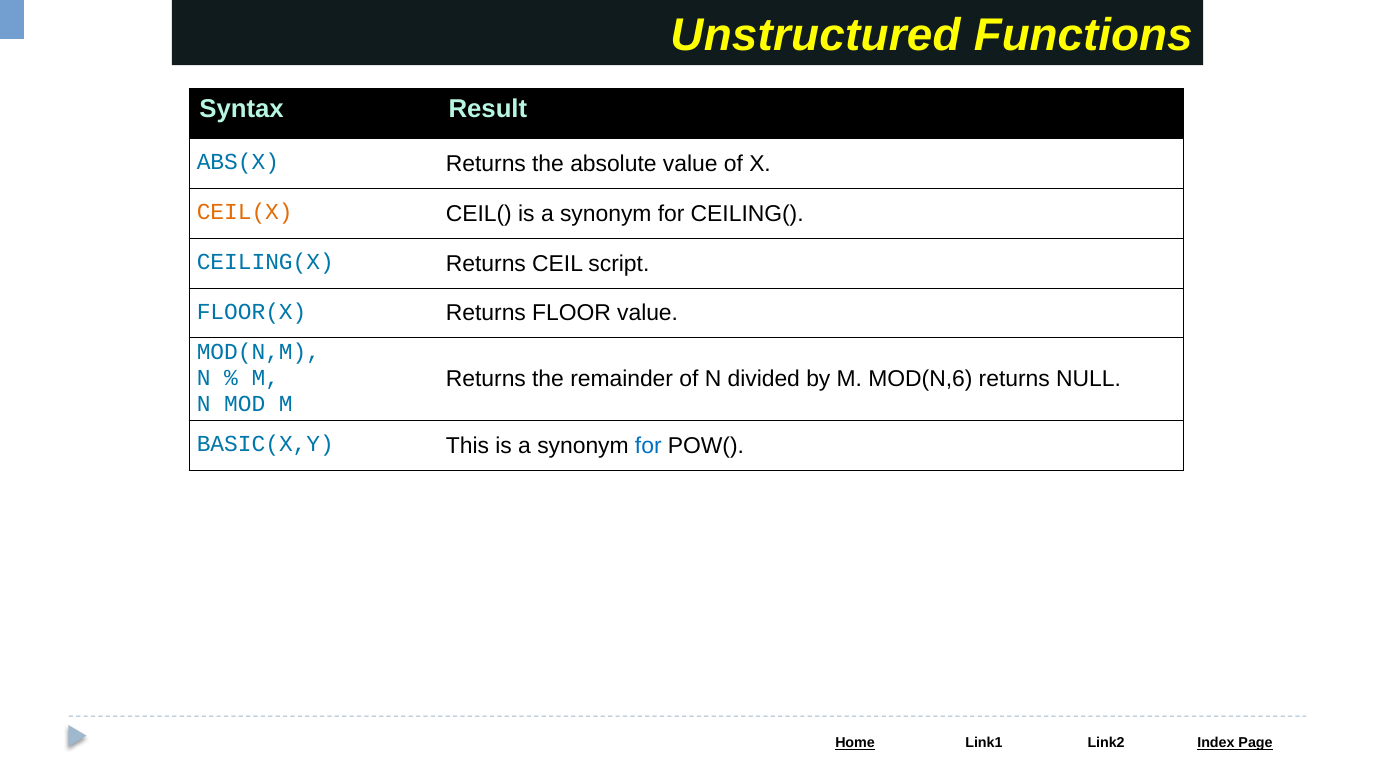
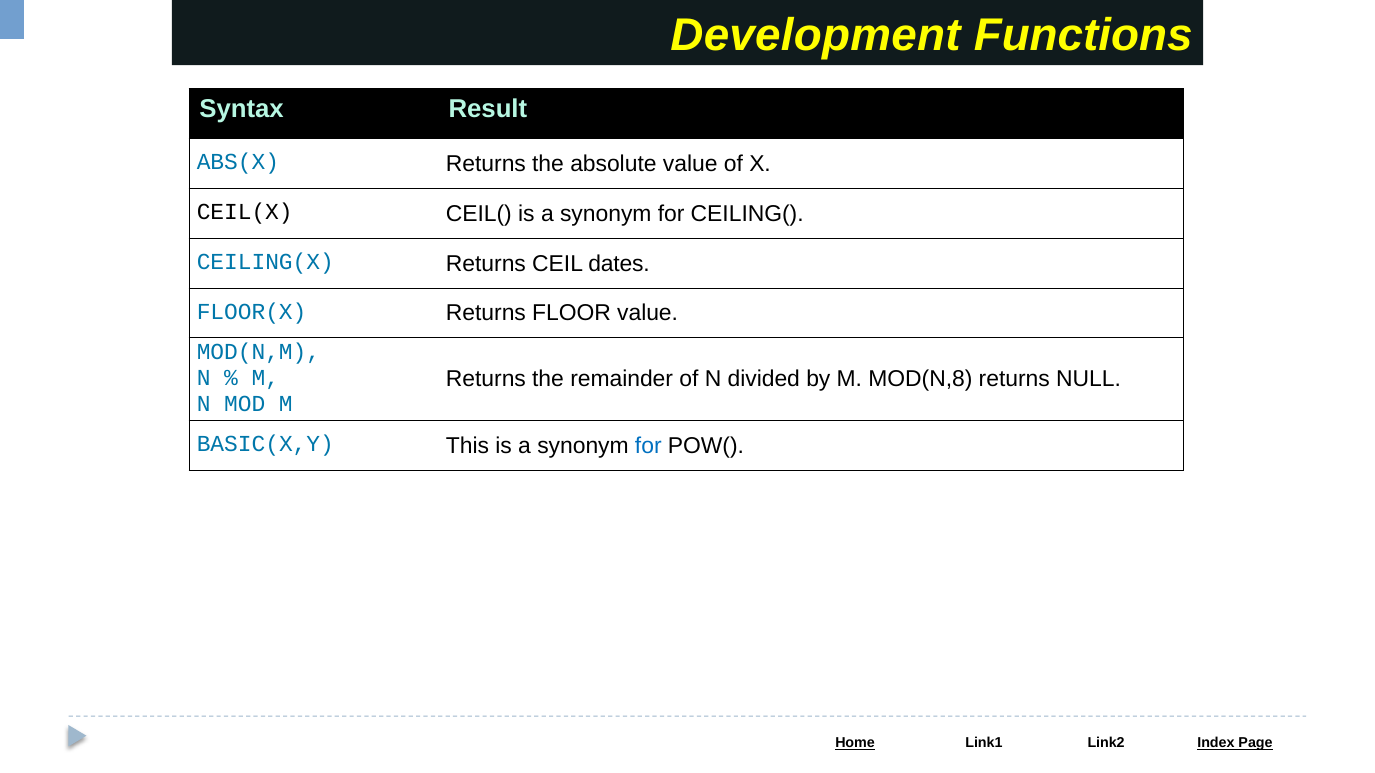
Unstructured: Unstructured -> Development
CEIL(X colour: orange -> black
script: script -> dates
MOD(N,6: MOD(N,6 -> MOD(N,8
